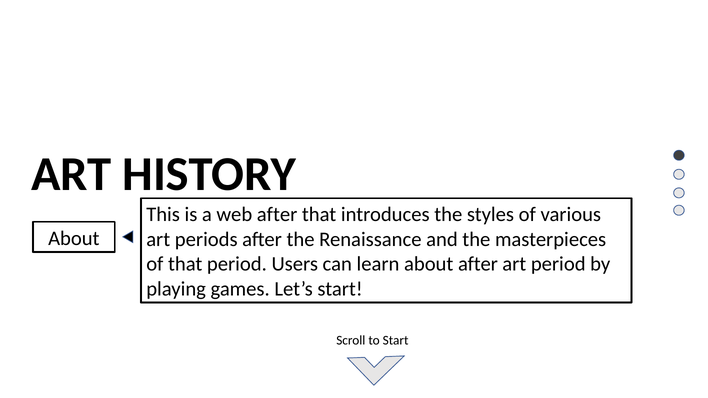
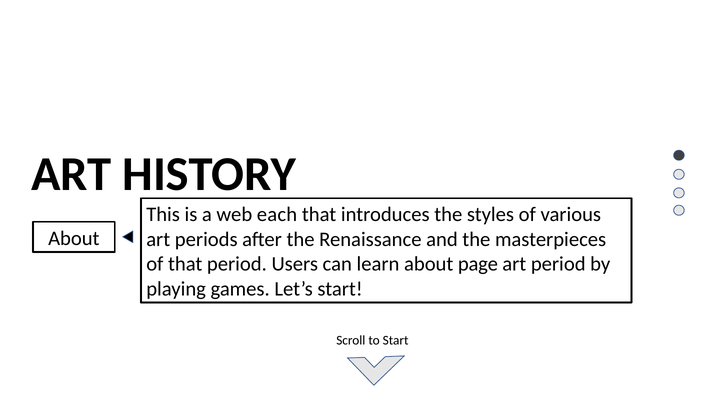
web after: after -> each
about after: after -> page
